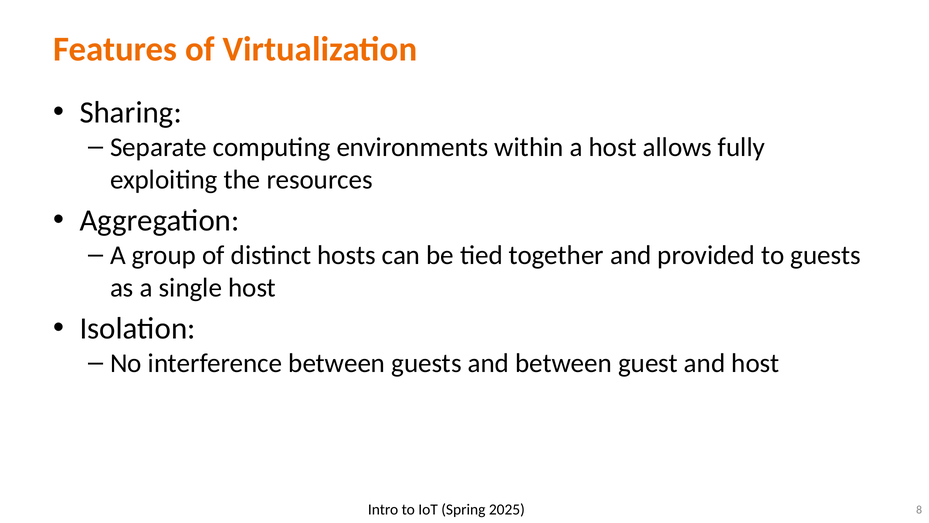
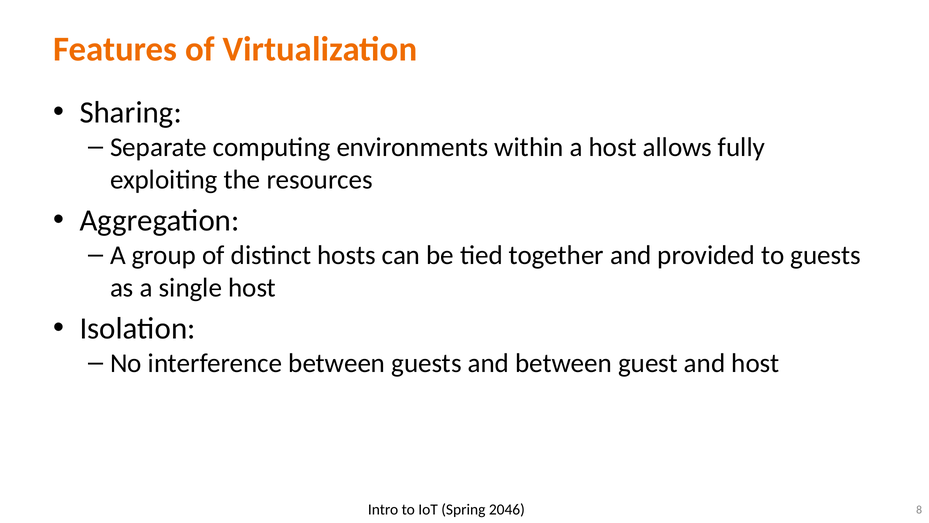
2025: 2025 -> 2046
